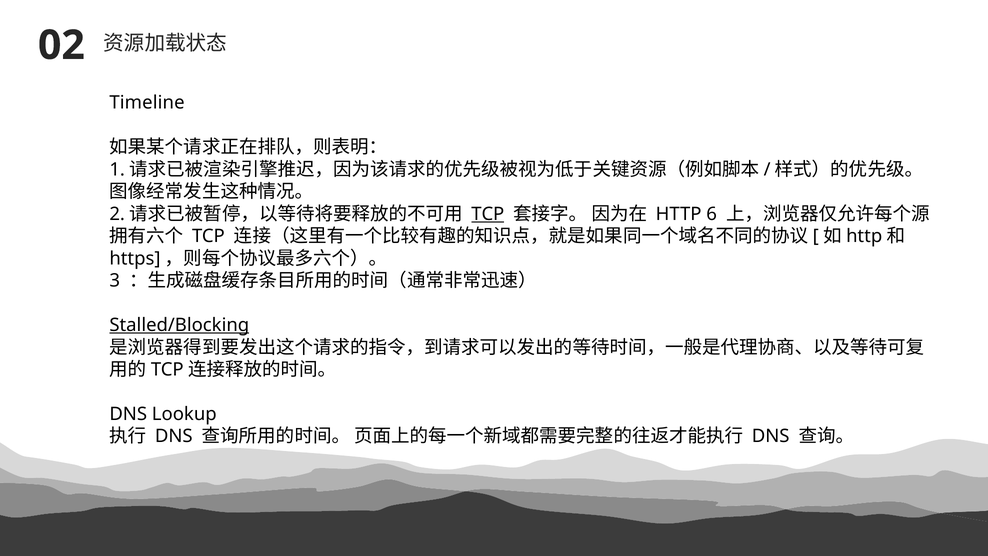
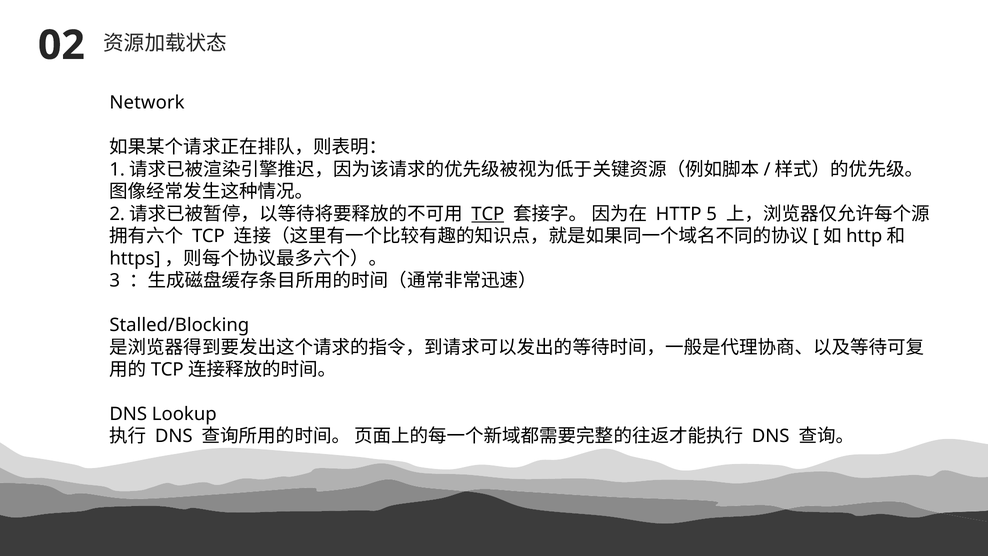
Timeline: Timeline -> Network
6: 6 -> 5
Stalled/Blocking underline: present -> none
